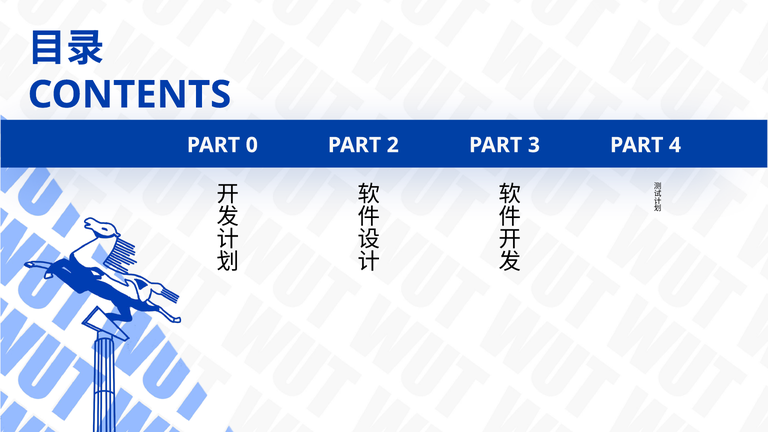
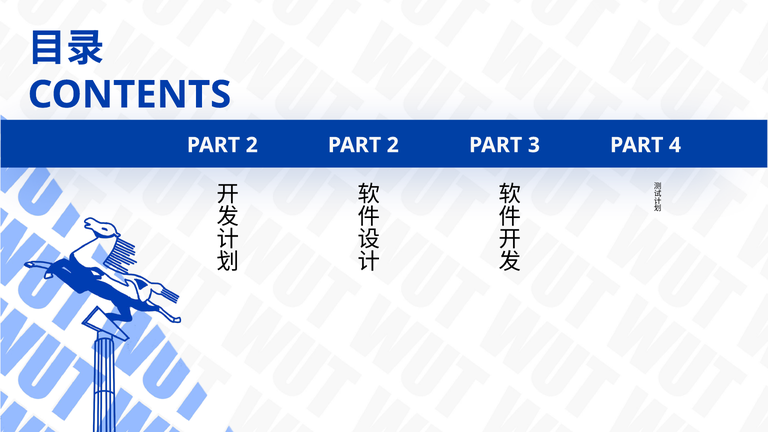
0 at (252, 145): 0 -> 2
